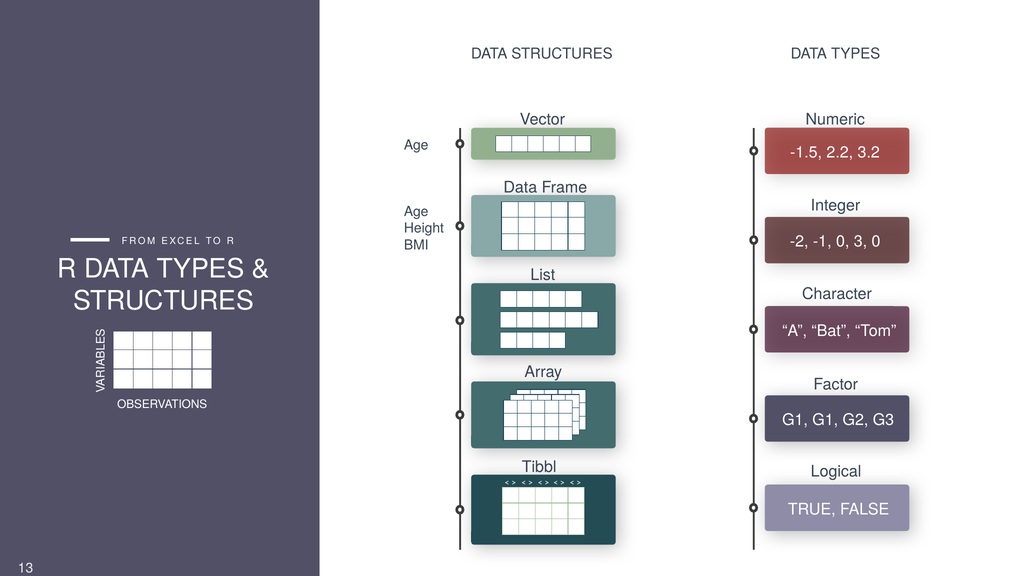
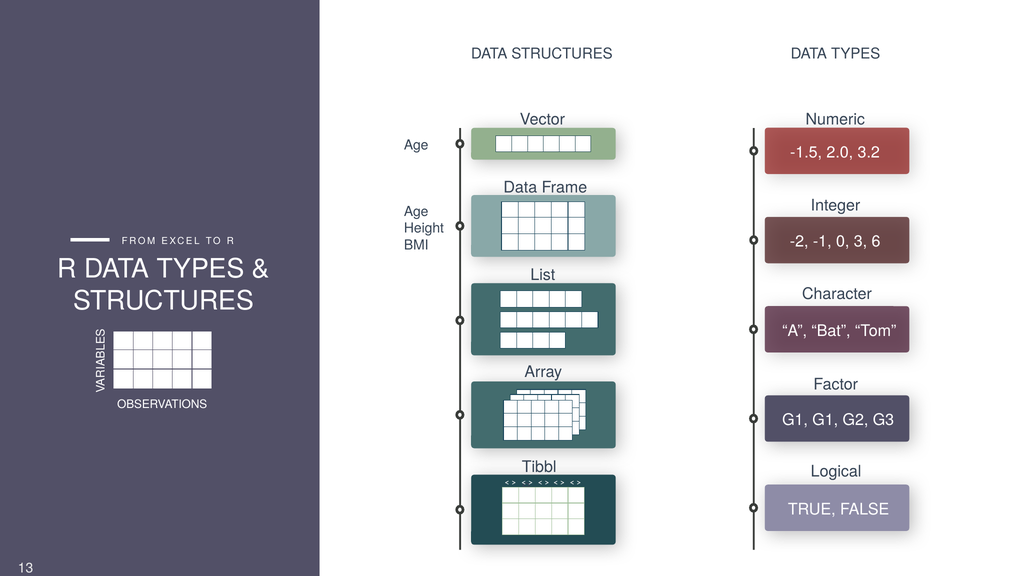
2.2: 2.2 -> 2.0
3 0: 0 -> 6
